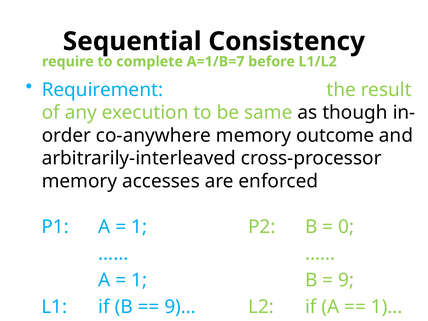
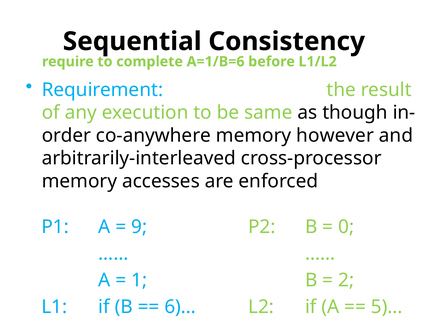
A=1/B=7: A=1/B=7 -> A=1/B=6
outcome: outcome -> however
1 at (139, 227): 1 -> 9
9: 9 -> 2
9)…: 9)… -> 6)…
1)…: 1)… -> 5)…
